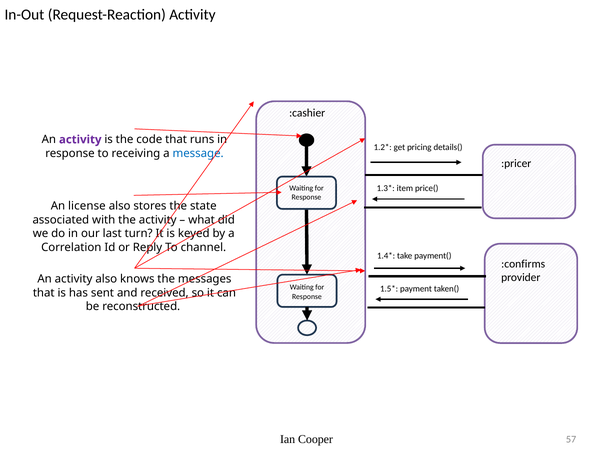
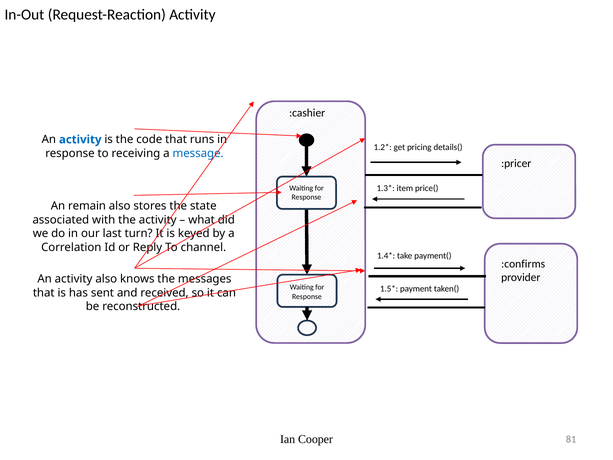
activity at (80, 139) colour: purple -> blue
license: license -> remain
57: 57 -> 81
